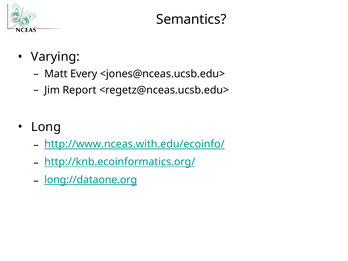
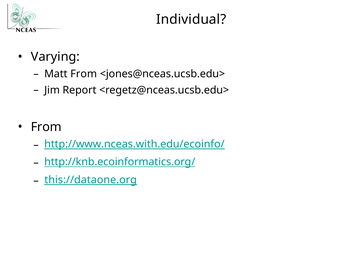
Semantics: Semantics -> Individual
Matt Every: Every -> From
Long at (46, 127): Long -> From
long://dataone.org: long://dataone.org -> this://dataone.org
